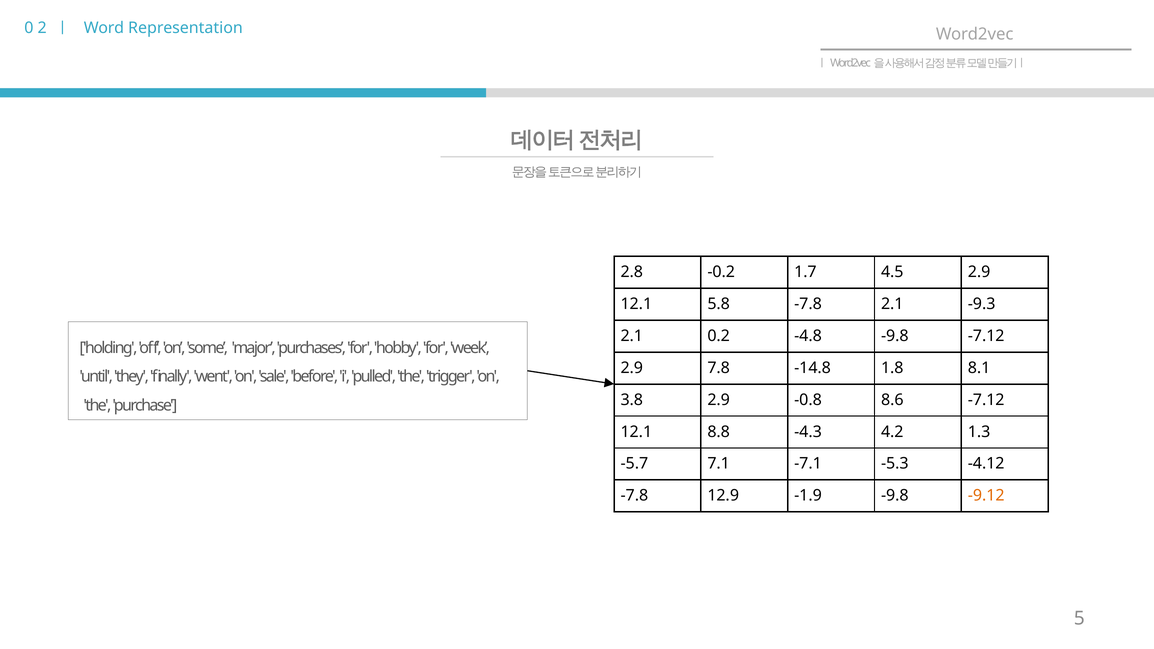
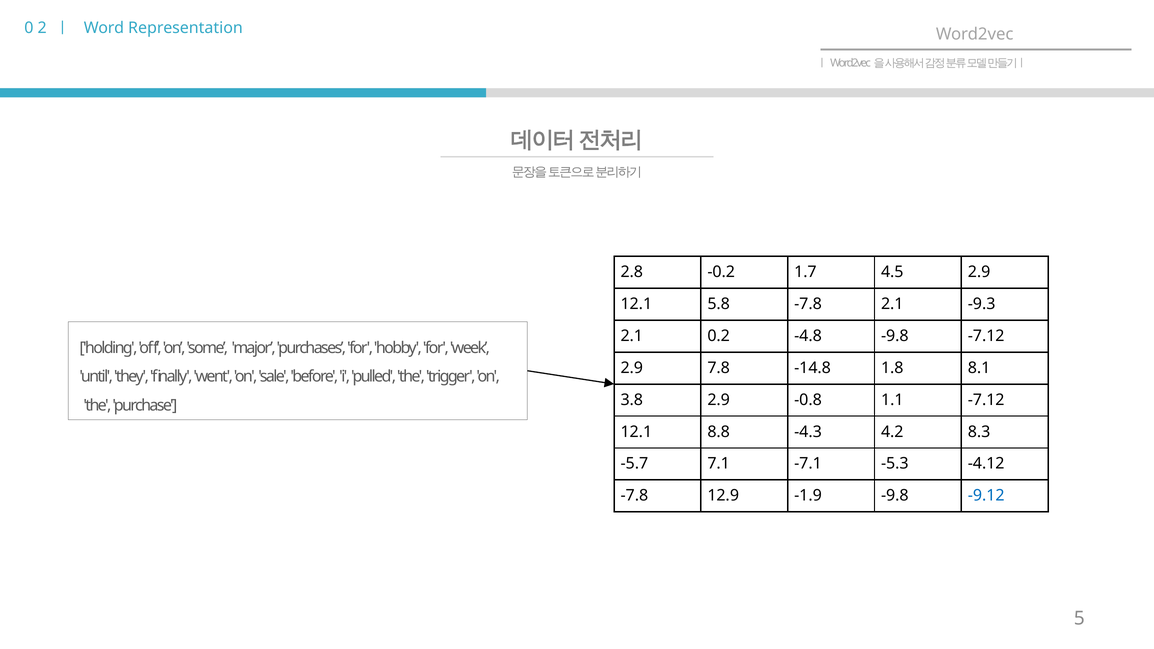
8.6: 8.6 -> 1.1
1.3: 1.3 -> 8.3
-9.12 colour: orange -> blue
